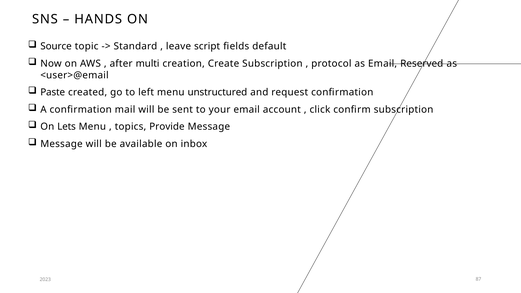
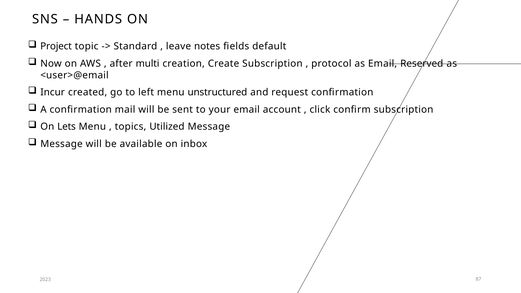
Source: Source -> Project
script: script -> notes
Paste: Paste -> Incur
Provide: Provide -> Utilized
